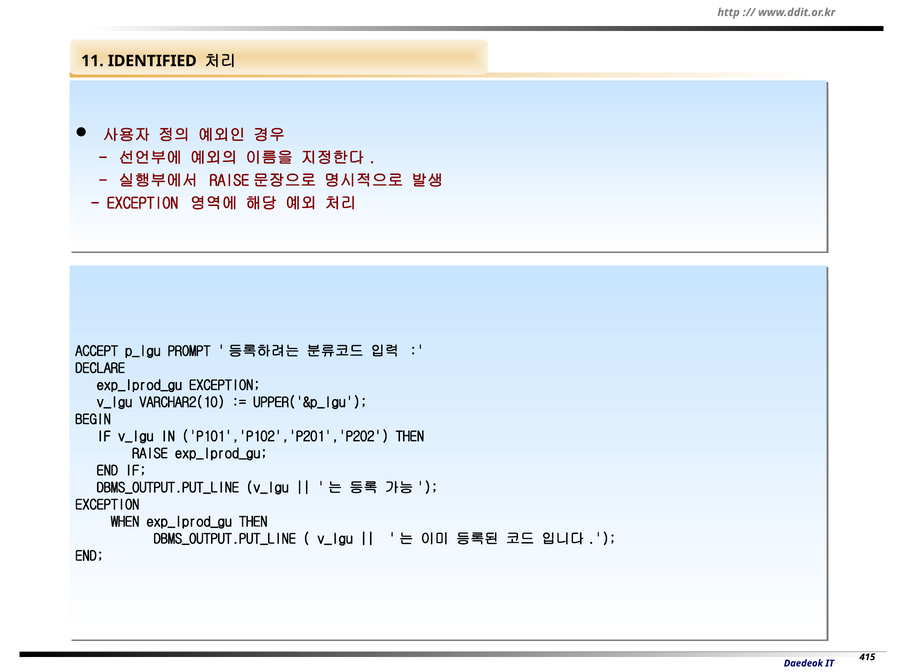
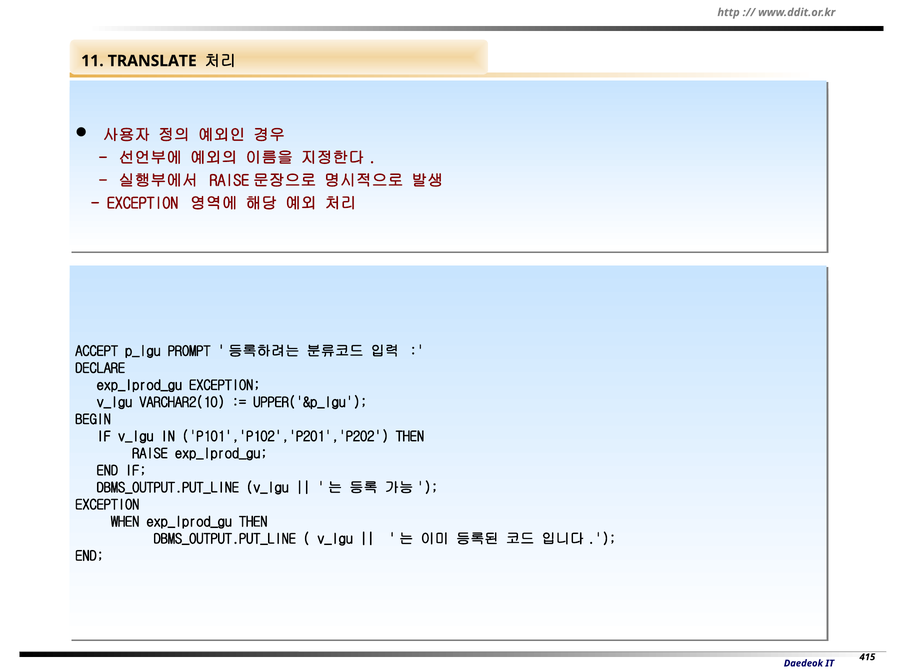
IDENTIFIED: IDENTIFIED -> TRANSLATE
